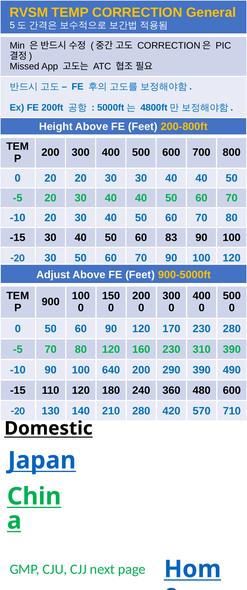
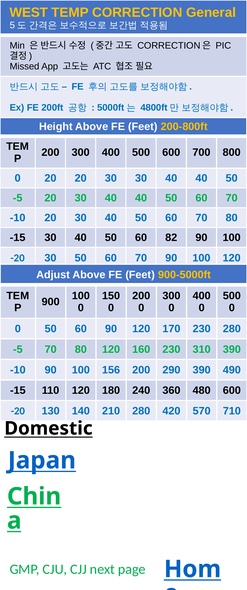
RVSM: RVSM -> WEST
83: 83 -> 82
640: 640 -> 156
